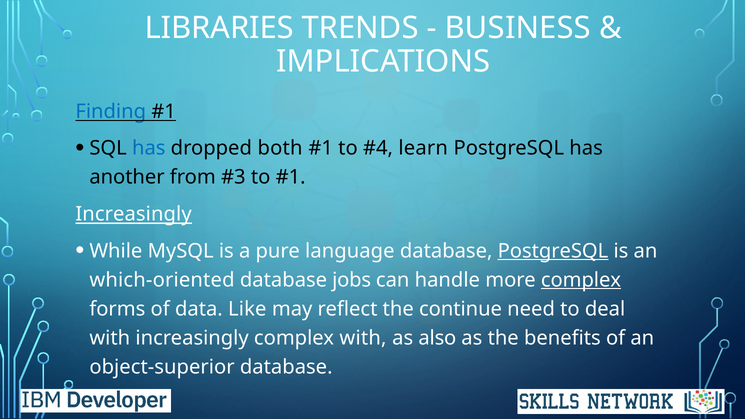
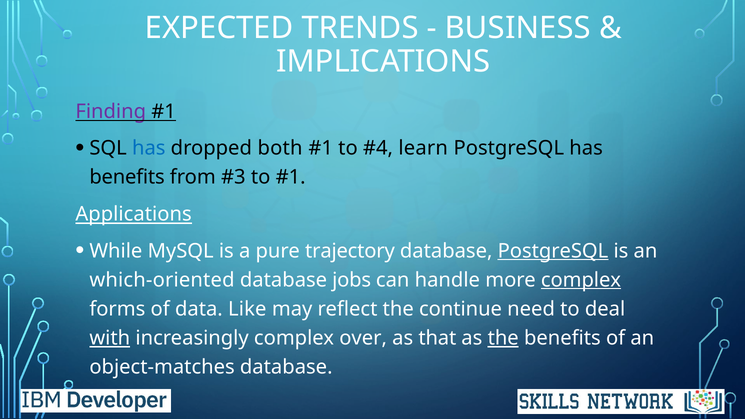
LIBRARIES: LIBRARIES -> EXPECTED
Finding colour: blue -> purple
another at (127, 177): another -> benefits
Increasingly at (134, 214): Increasingly -> Applications
language: language -> trajectory
with at (110, 338) underline: none -> present
complex with: with -> over
also: also -> that
the at (503, 338) underline: none -> present
object-superior: object-superior -> object-matches
